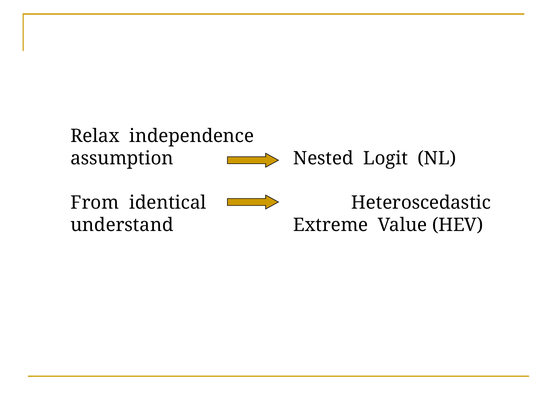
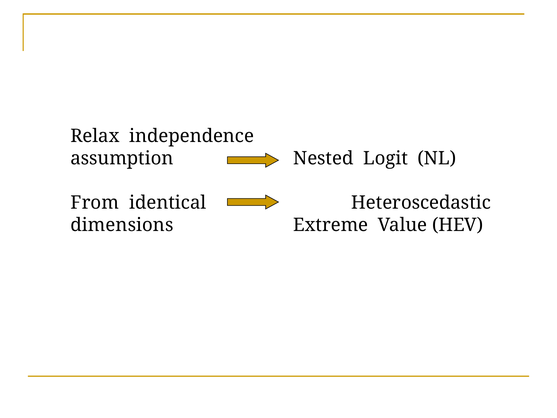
understand: understand -> dimensions
